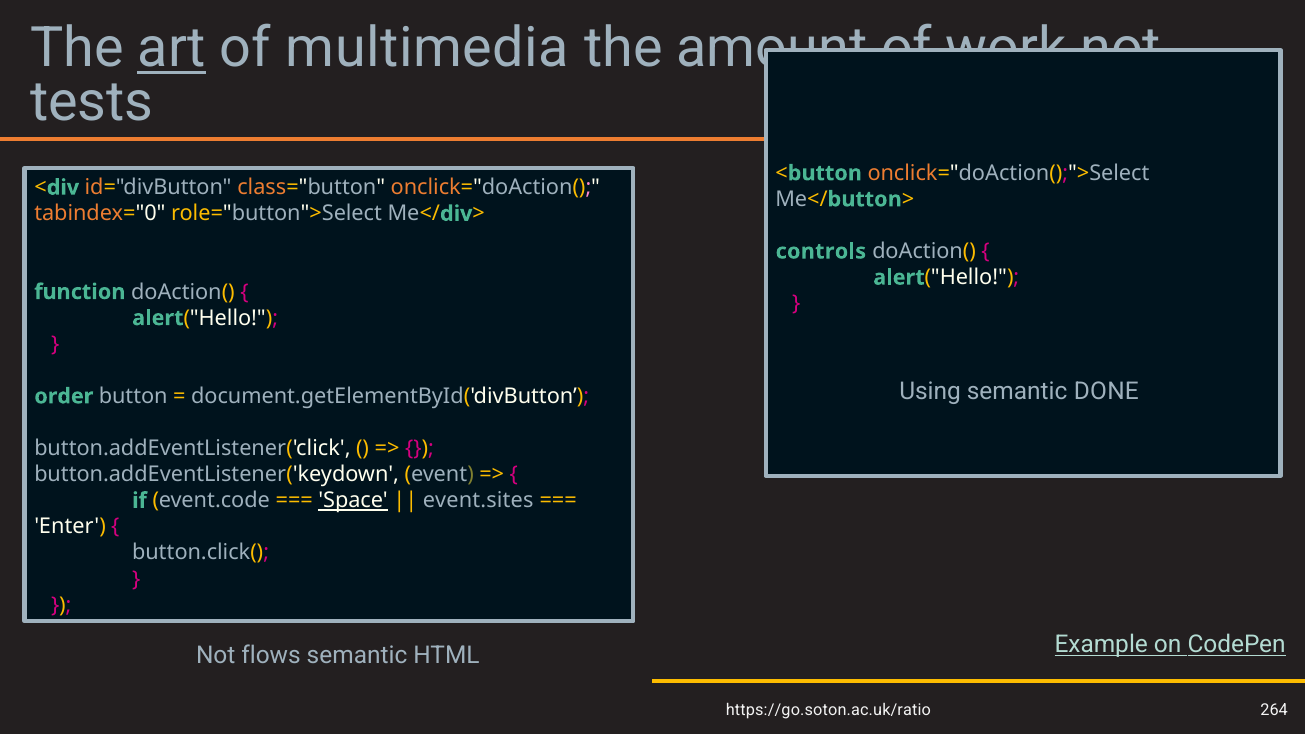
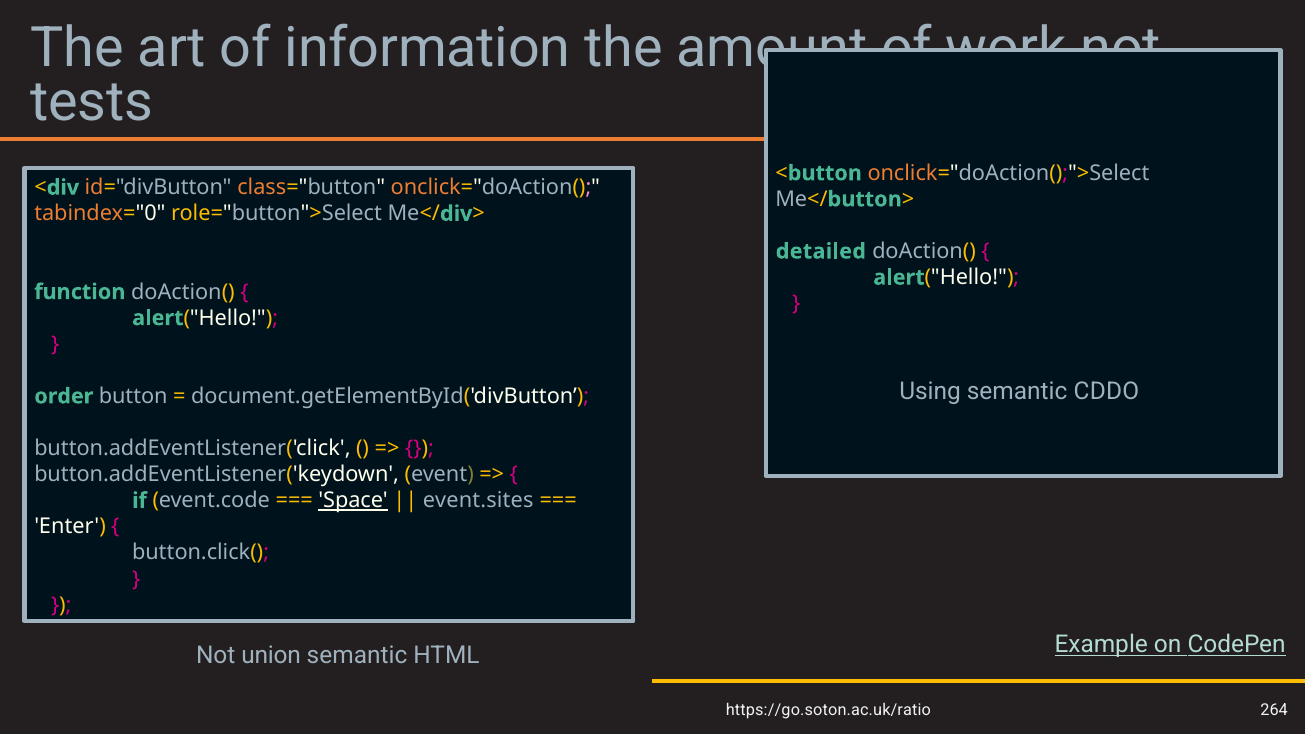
art underline: present -> none
multimedia: multimedia -> information
controls: controls -> detailed
DONE: DONE -> CDDO
flows: flows -> union
